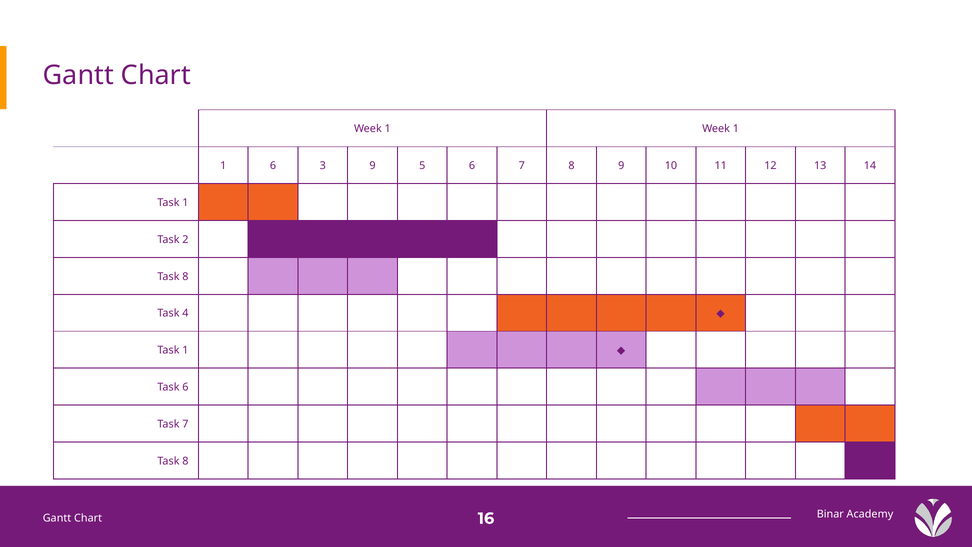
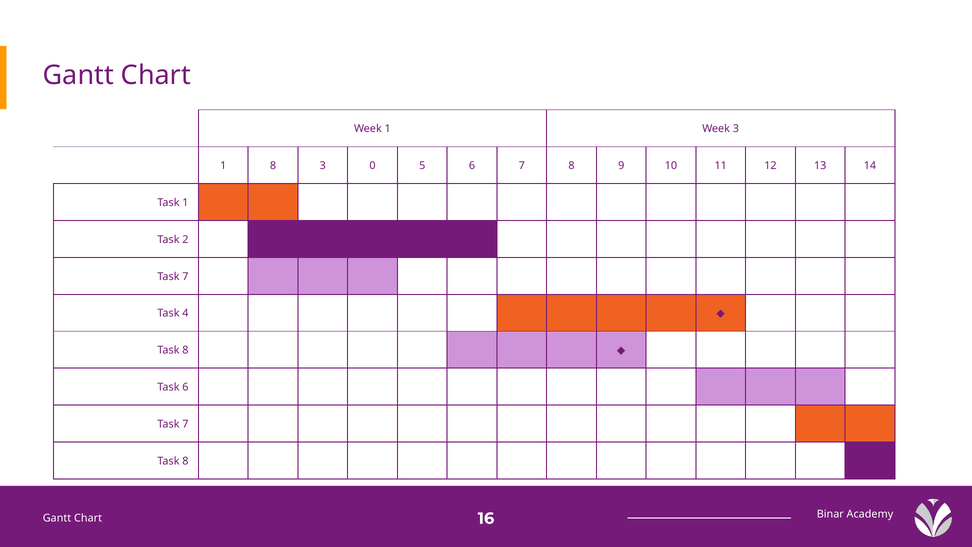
1 Week 1: 1 -> 3
1 6: 6 -> 8
3 9: 9 -> 0
8 at (185, 276): 8 -> 7
1 at (185, 350): 1 -> 8
